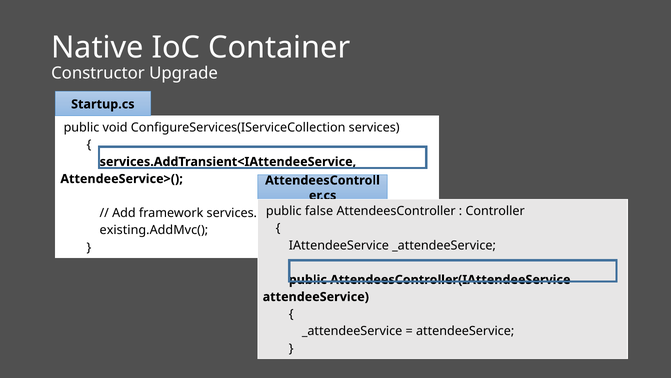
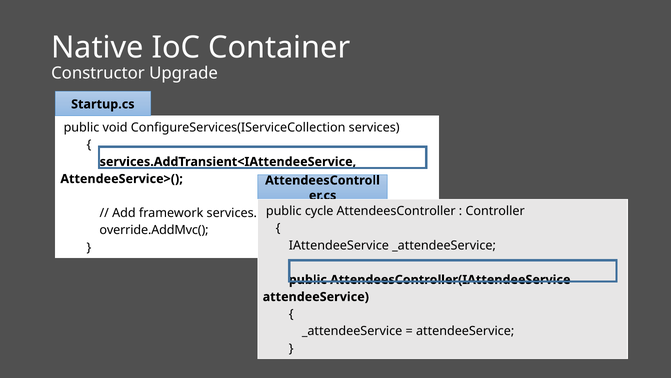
false: false -> cycle
existing.AddMvc(: existing.AddMvc( -> override.AddMvc(
